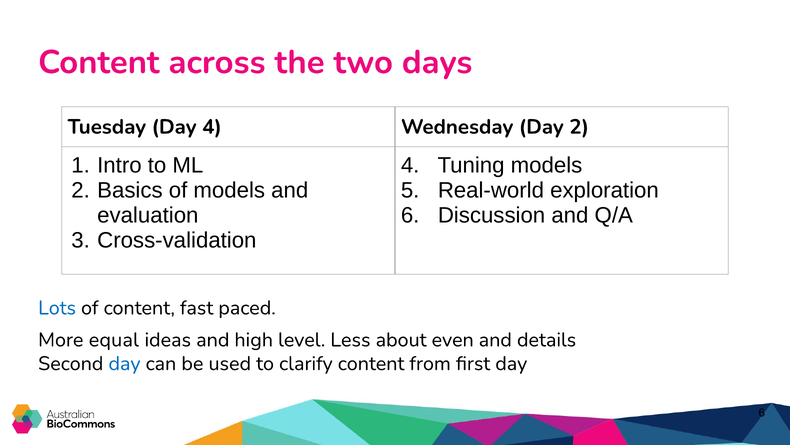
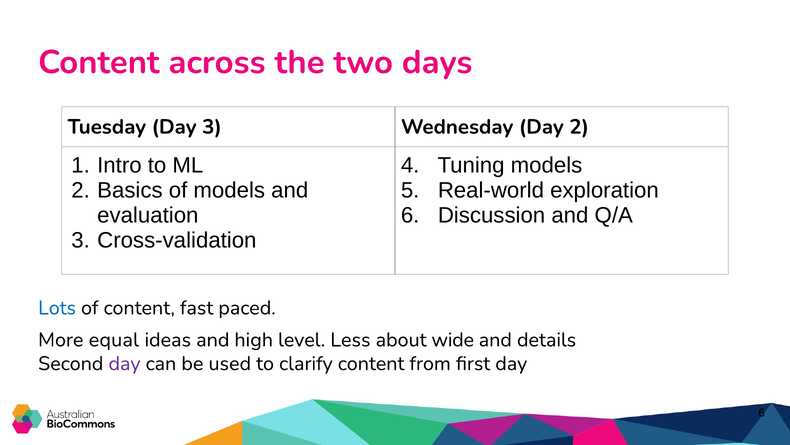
Day 4: 4 -> 3
even: even -> wide
day at (125, 363) colour: blue -> purple
